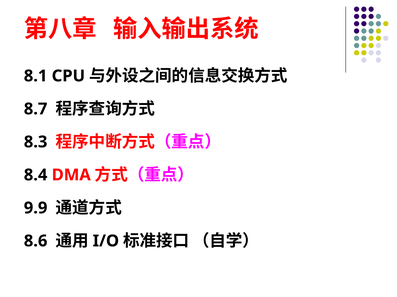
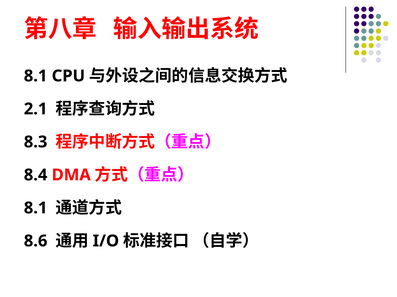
8.7: 8.7 -> 2.1
9.9 at (36, 208): 9.9 -> 8.1
